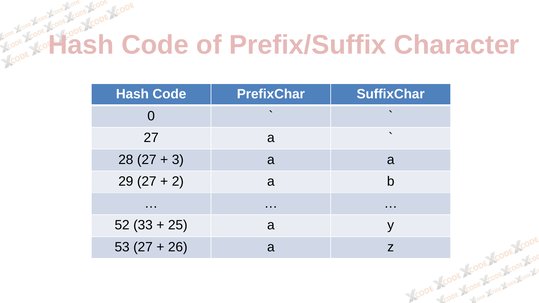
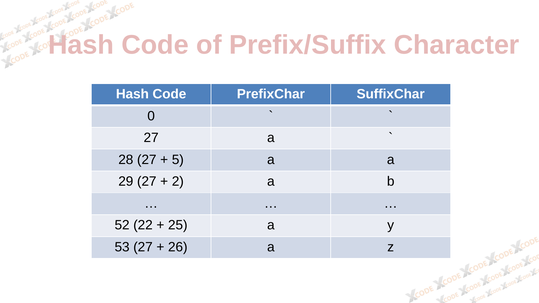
3: 3 -> 5
33: 33 -> 22
